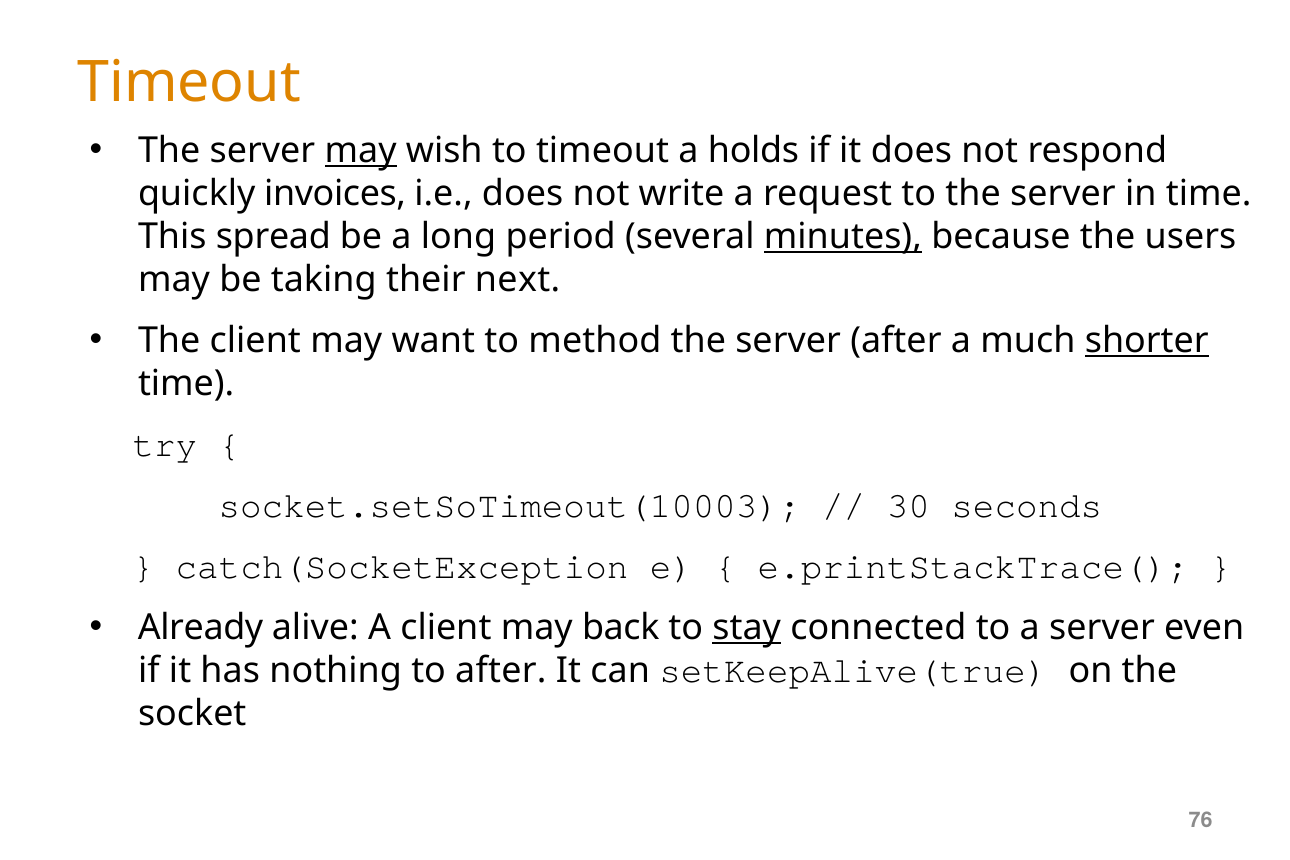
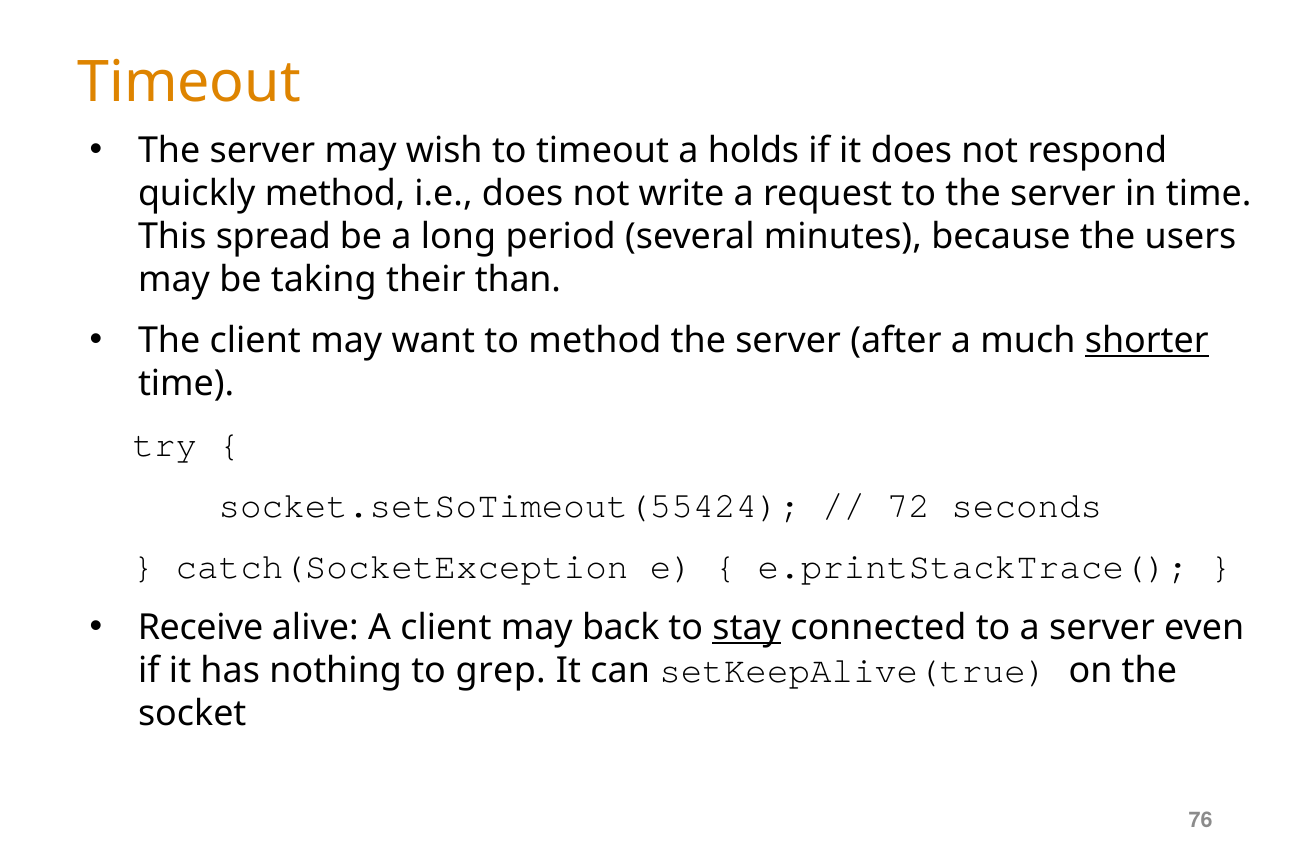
may at (361, 151) underline: present -> none
quickly invoices: invoices -> method
minutes underline: present -> none
next: next -> than
socket.setSoTimeout(10003: socket.setSoTimeout(10003 -> socket.setSoTimeout(55424
30: 30 -> 72
Already: Already -> Receive
to after: after -> grep
